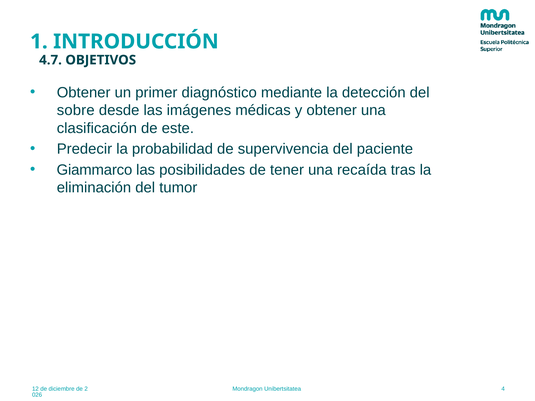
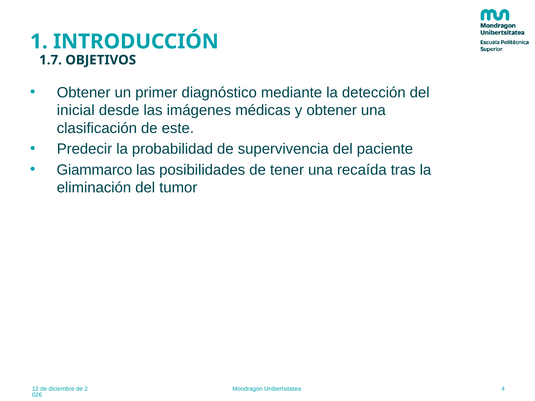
4.7: 4.7 -> 1.7
sobre: sobre -> inicial
